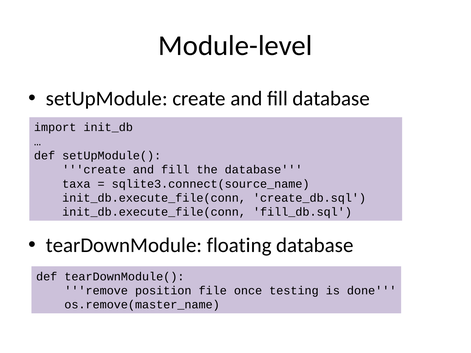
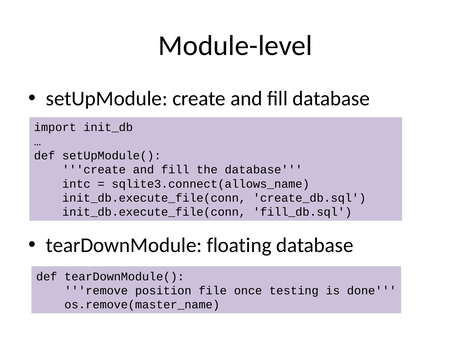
taxa: taxa -> intc
sqlite3.connect(source_name: sqlite3.connect(source_name -> sqlite3.connect(allows_name
